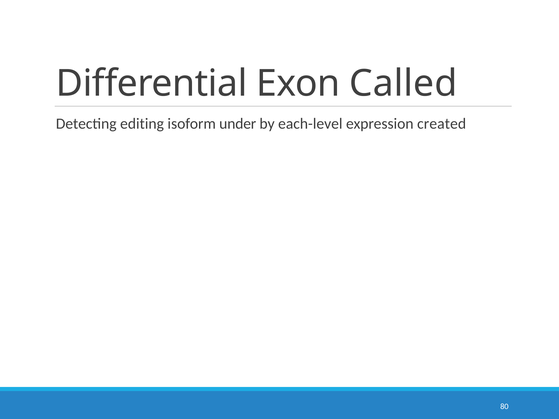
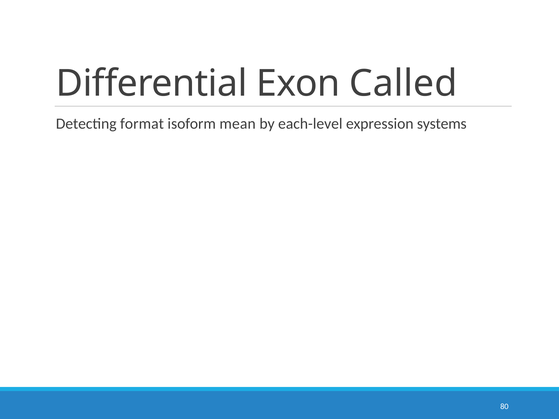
editing: editing -> format
under: under -> mean
created: created -> systems
